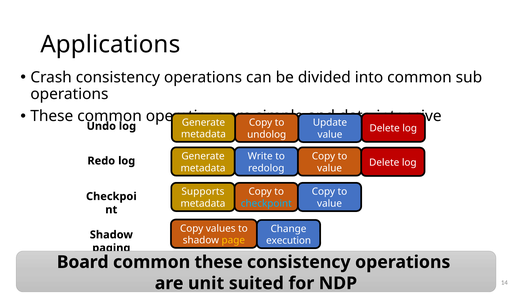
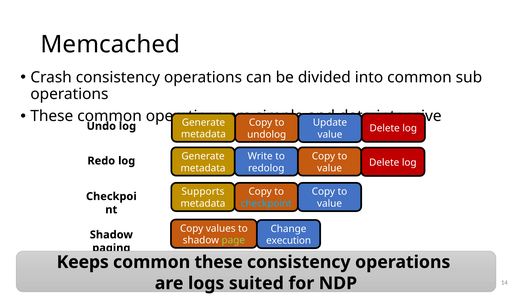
Applications: Applications -> Memcached
page colour: yellow -> light green
Board: Board -> Keeps
unit: unit -> logs
